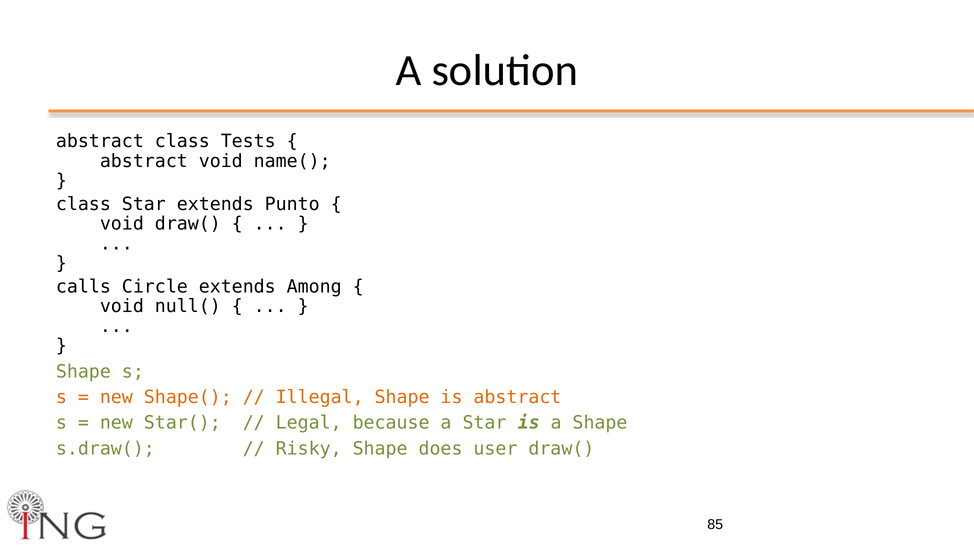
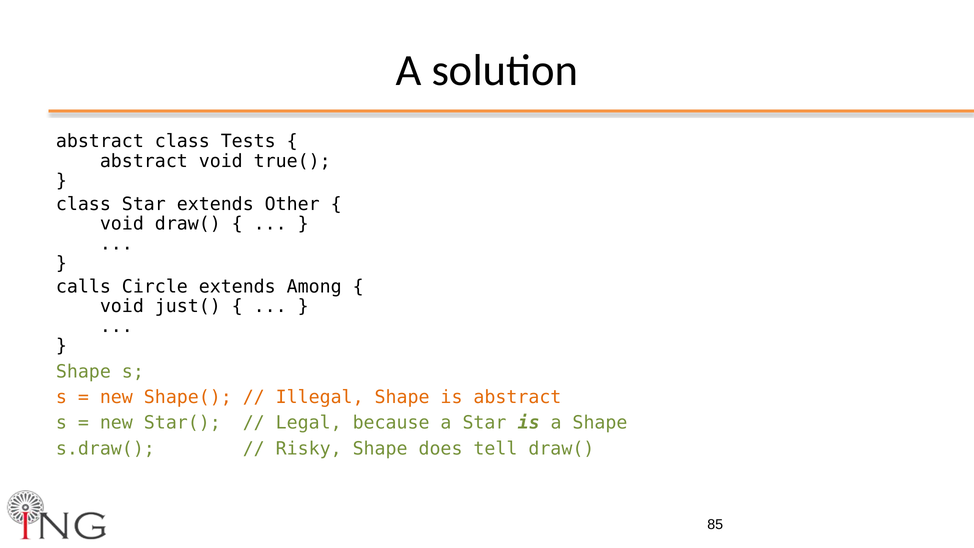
name(: name( -> true(
Punto: Punto -> Other
null(: null( -> just(
user: user -> tell
